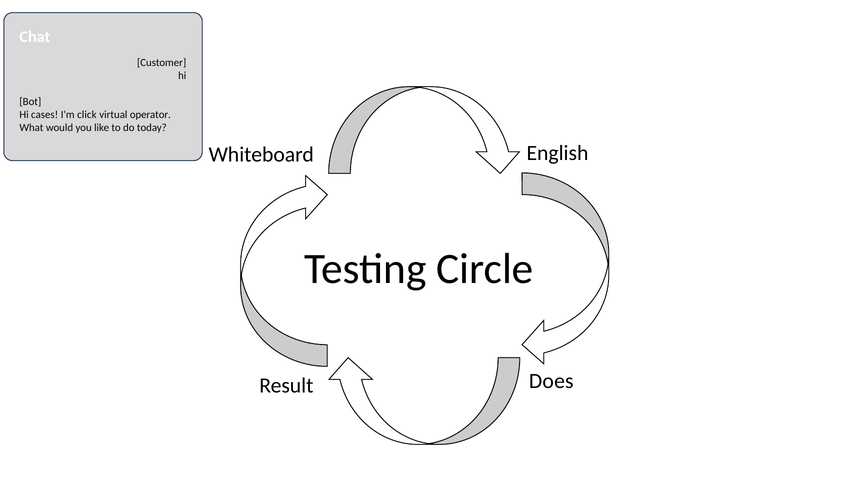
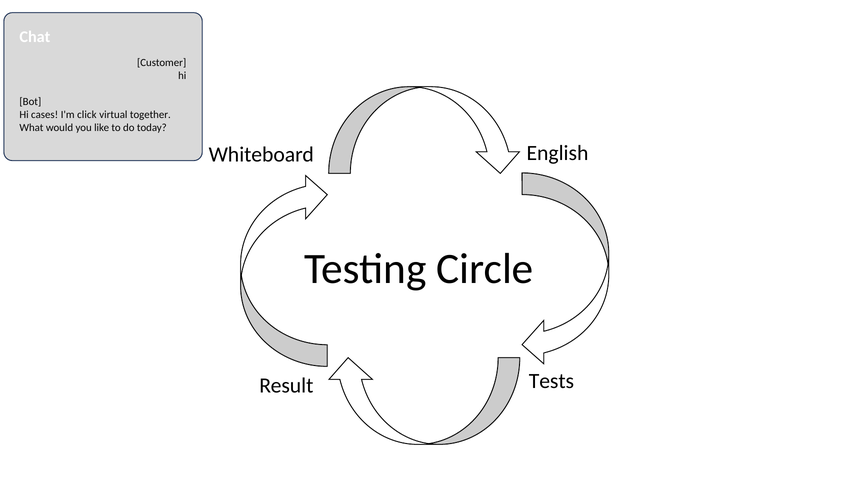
operator: operator -> together
Does: Does -> Tests
